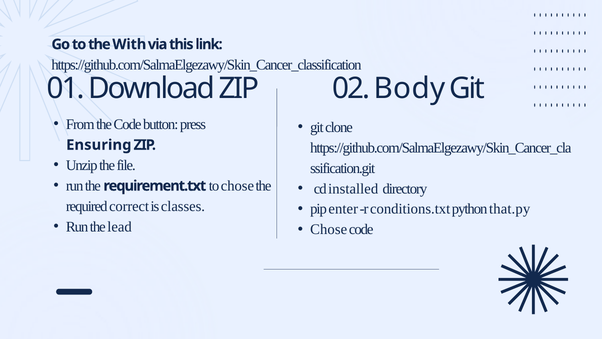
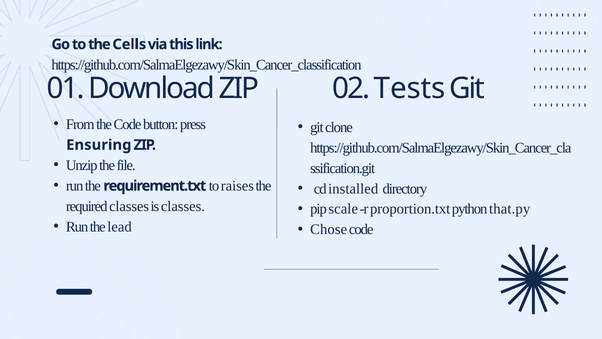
With: With -> Cells
Body: Body -> Tests
to chose: chose -> raises
required correct: correct -> classes
enter: enter -> scale
conditions.txt: conditions.txt -> proportion.txt
